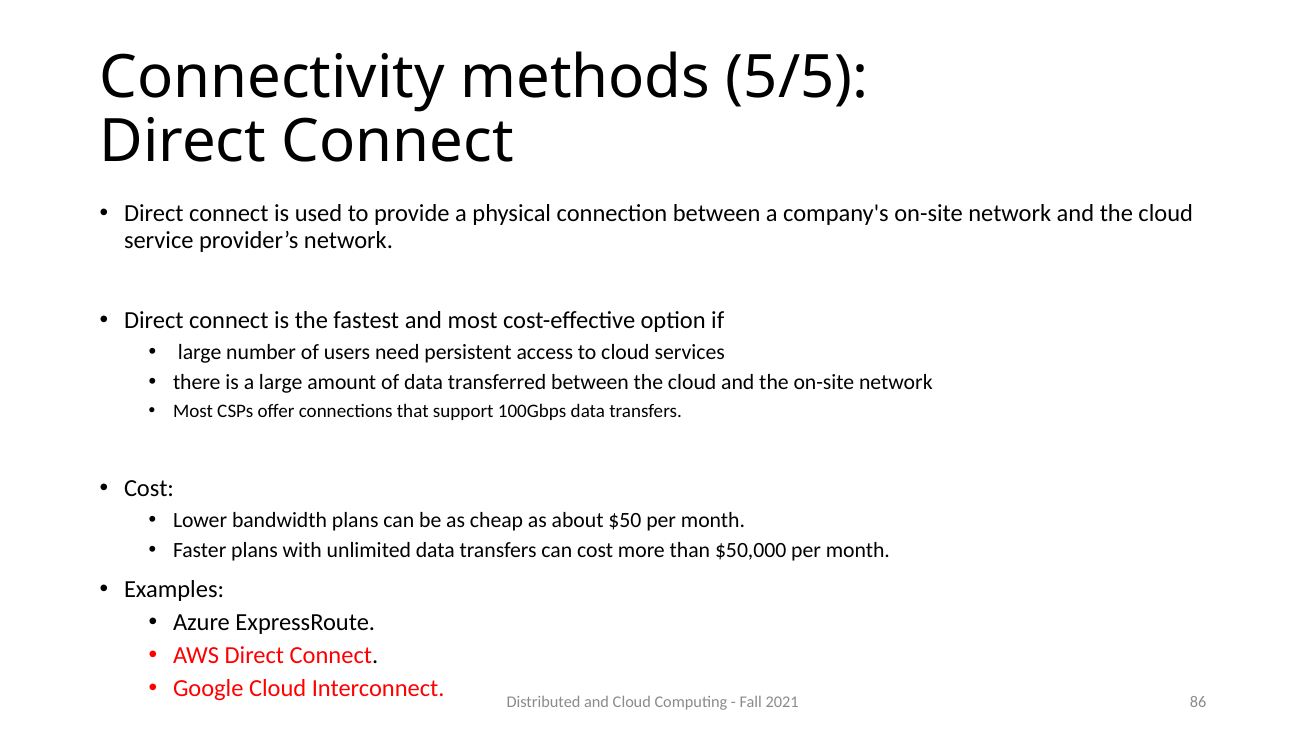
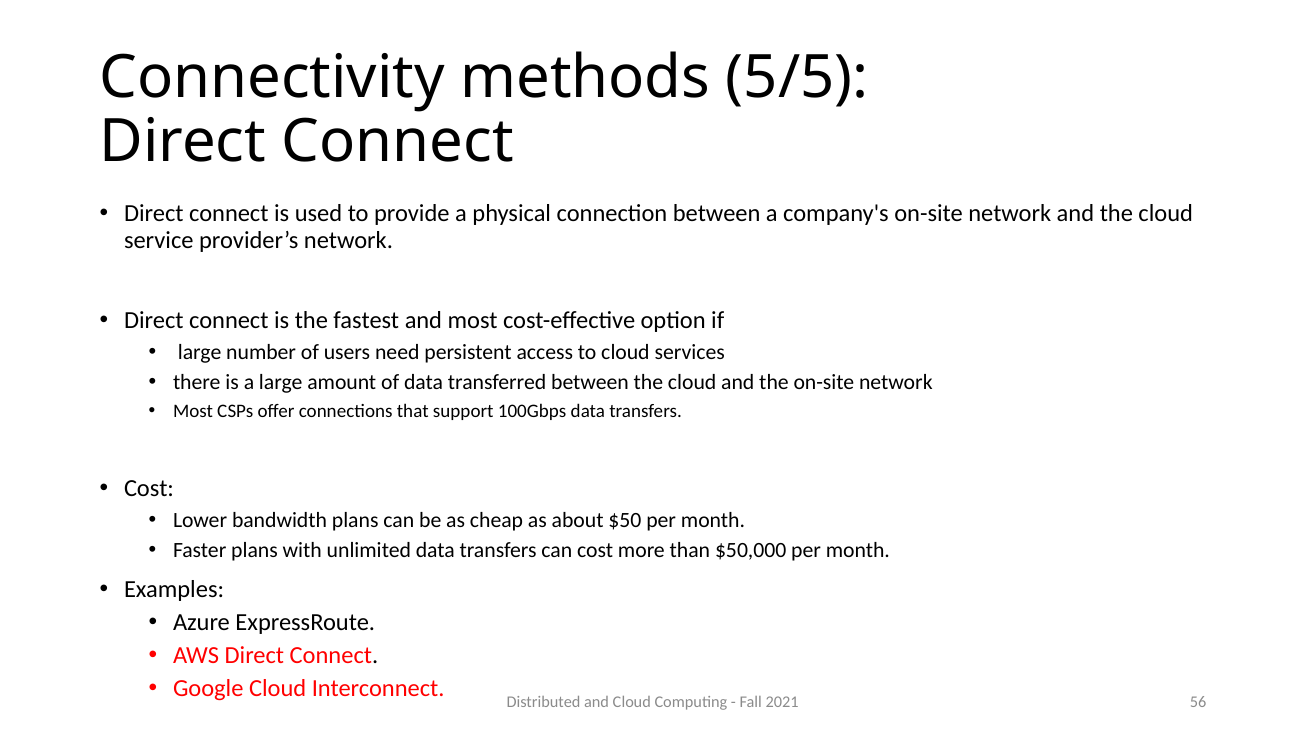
86: 86 -> 56
